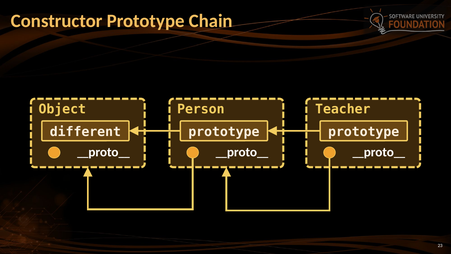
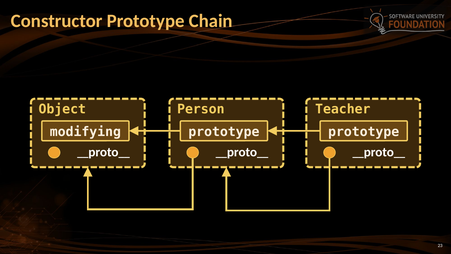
different: different -> modifying
